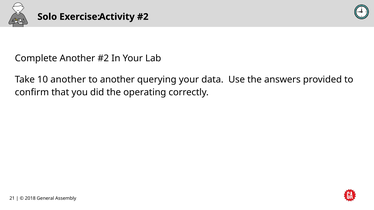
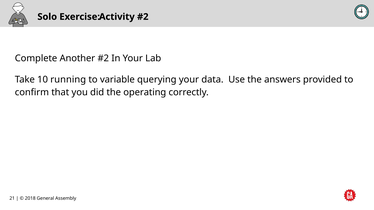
10 another: another -> running
to another: another -> variable
